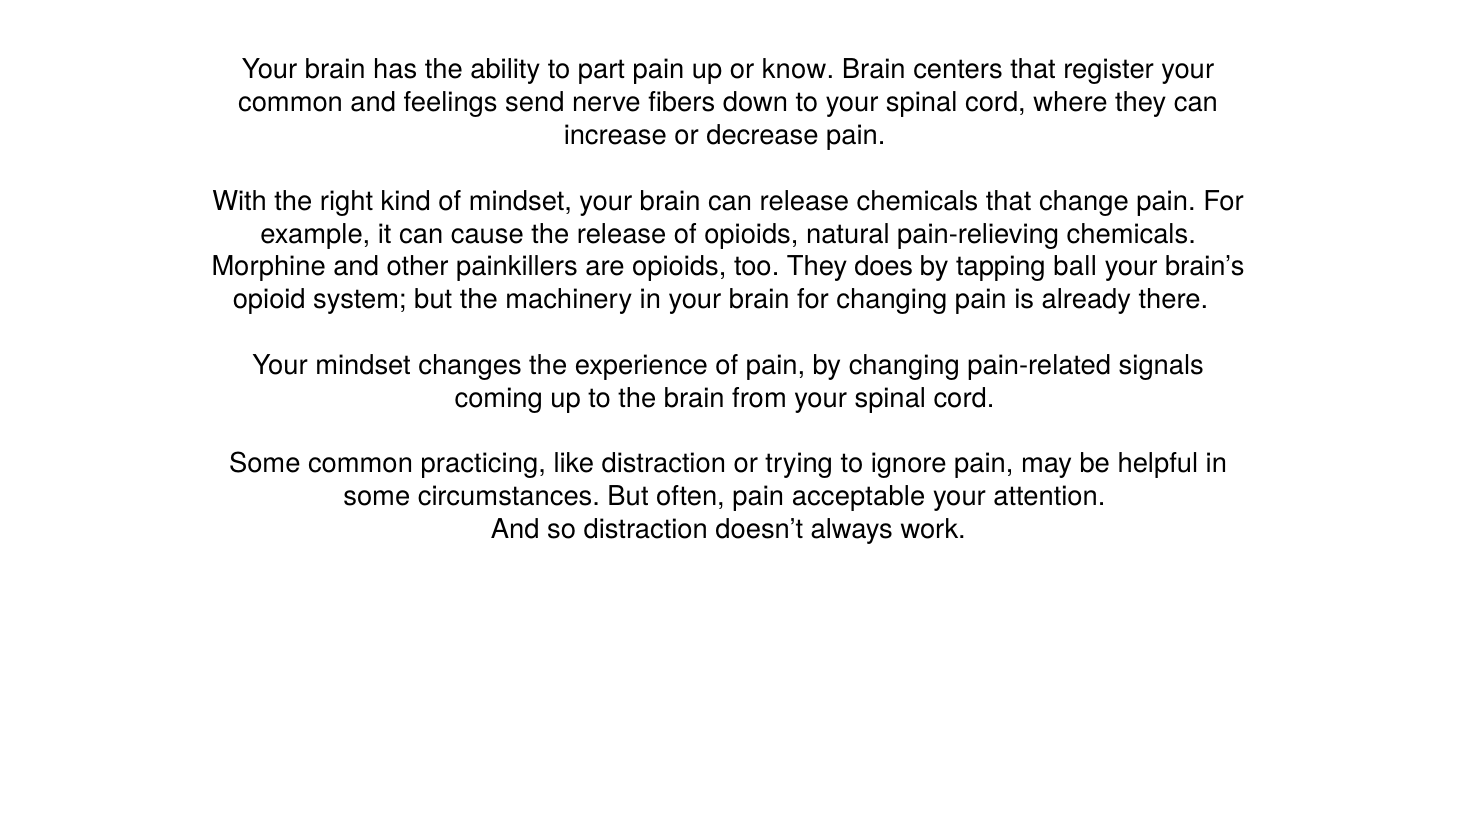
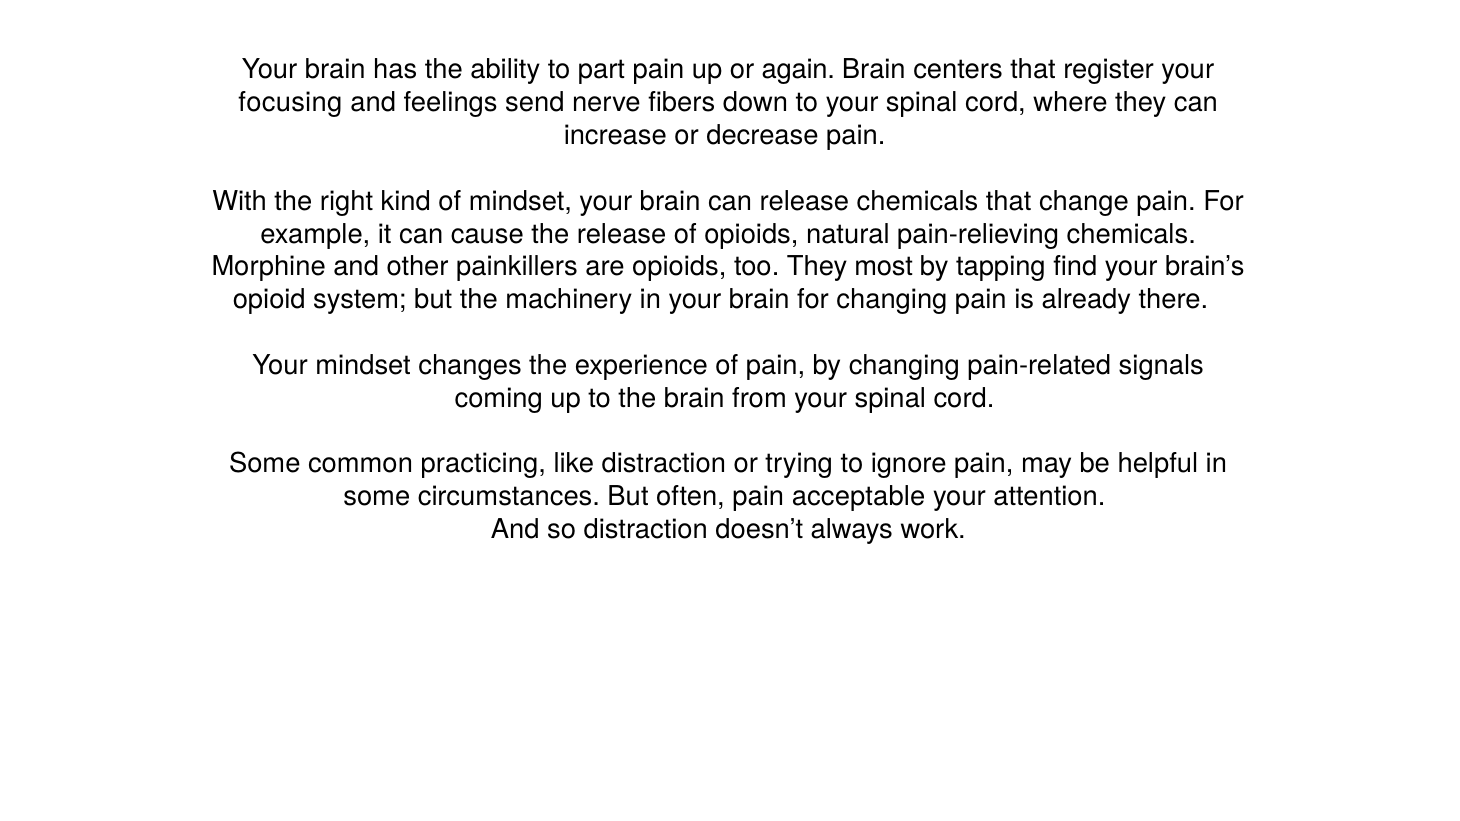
know: know -> again
common at (291, 103): common -> focusing
does: does -> most
ball: ball -> find
